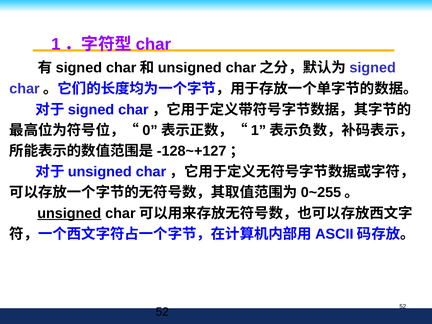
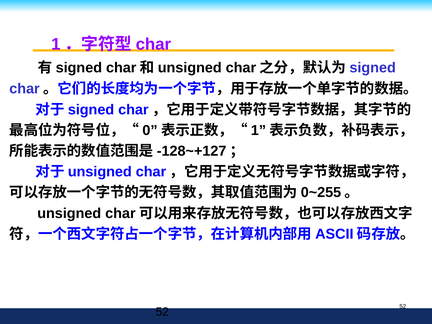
unsigned underline: present -> none
